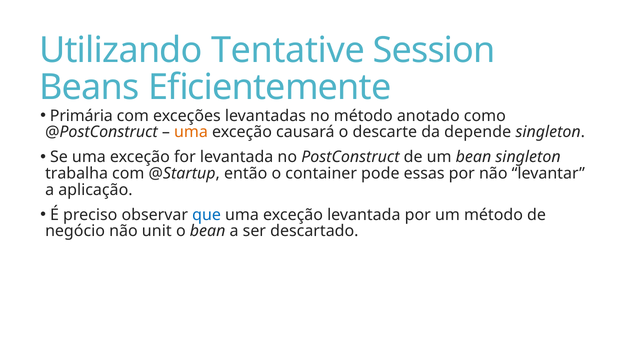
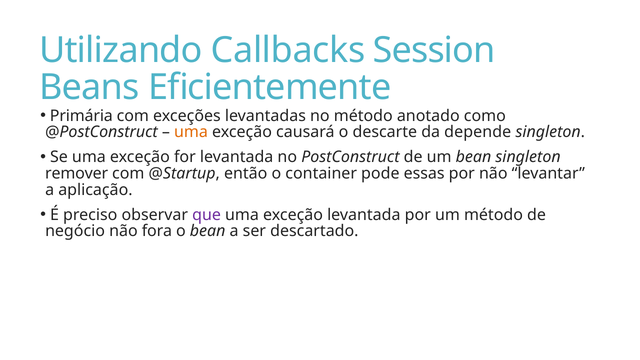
Tentative: Tentative -> Callbacks
trabalha: trabalha -> remover
que colour: blue -> purple
unit: unit -> fora
